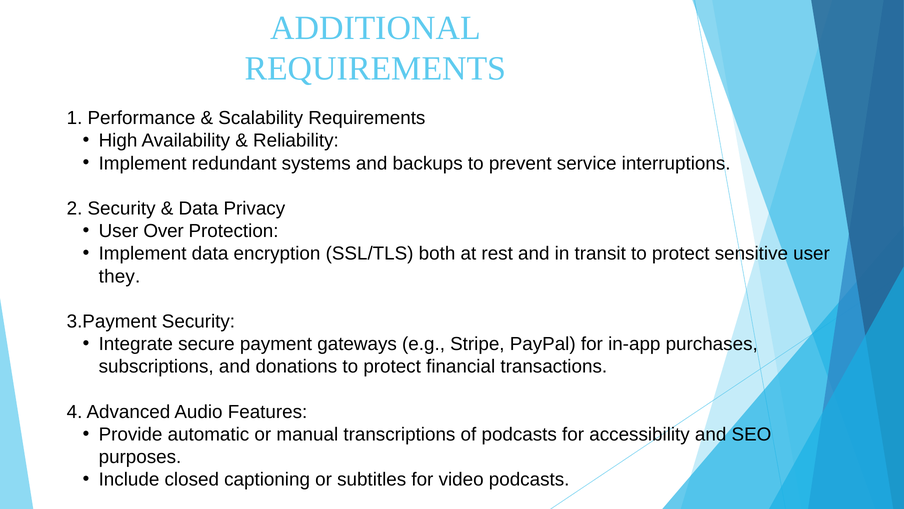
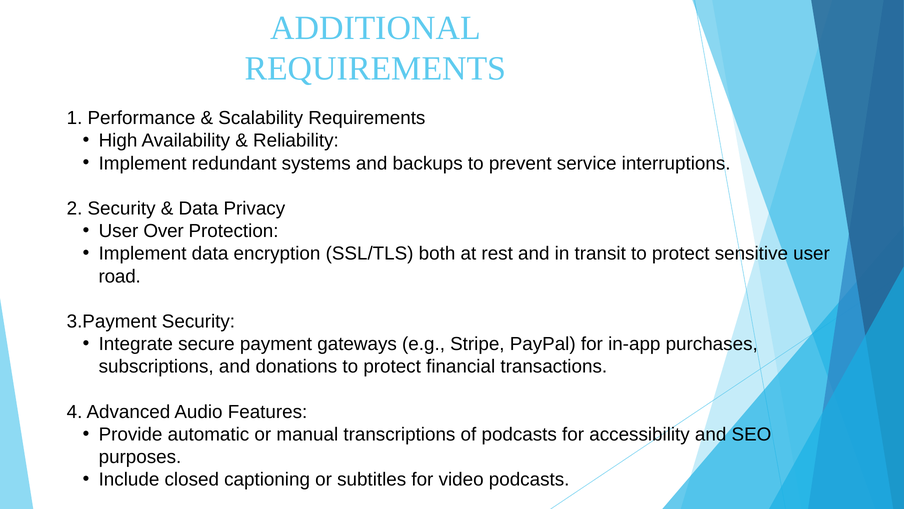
they: they -> road
